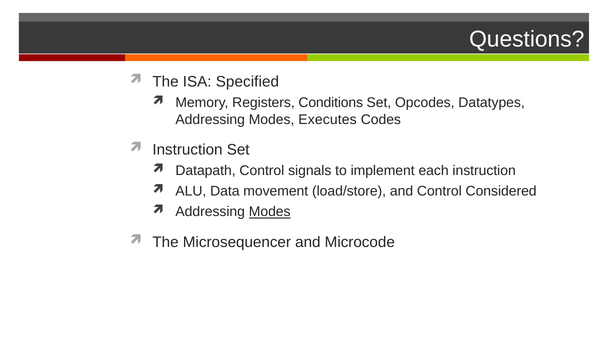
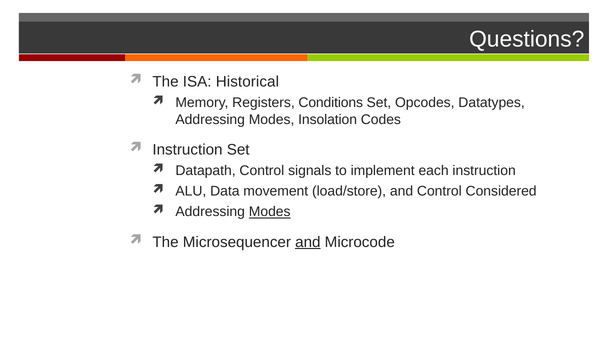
Specified: Specified -> Historical
Executes: Executes -> Insolation
and at (308, 242) underline: none -> present
